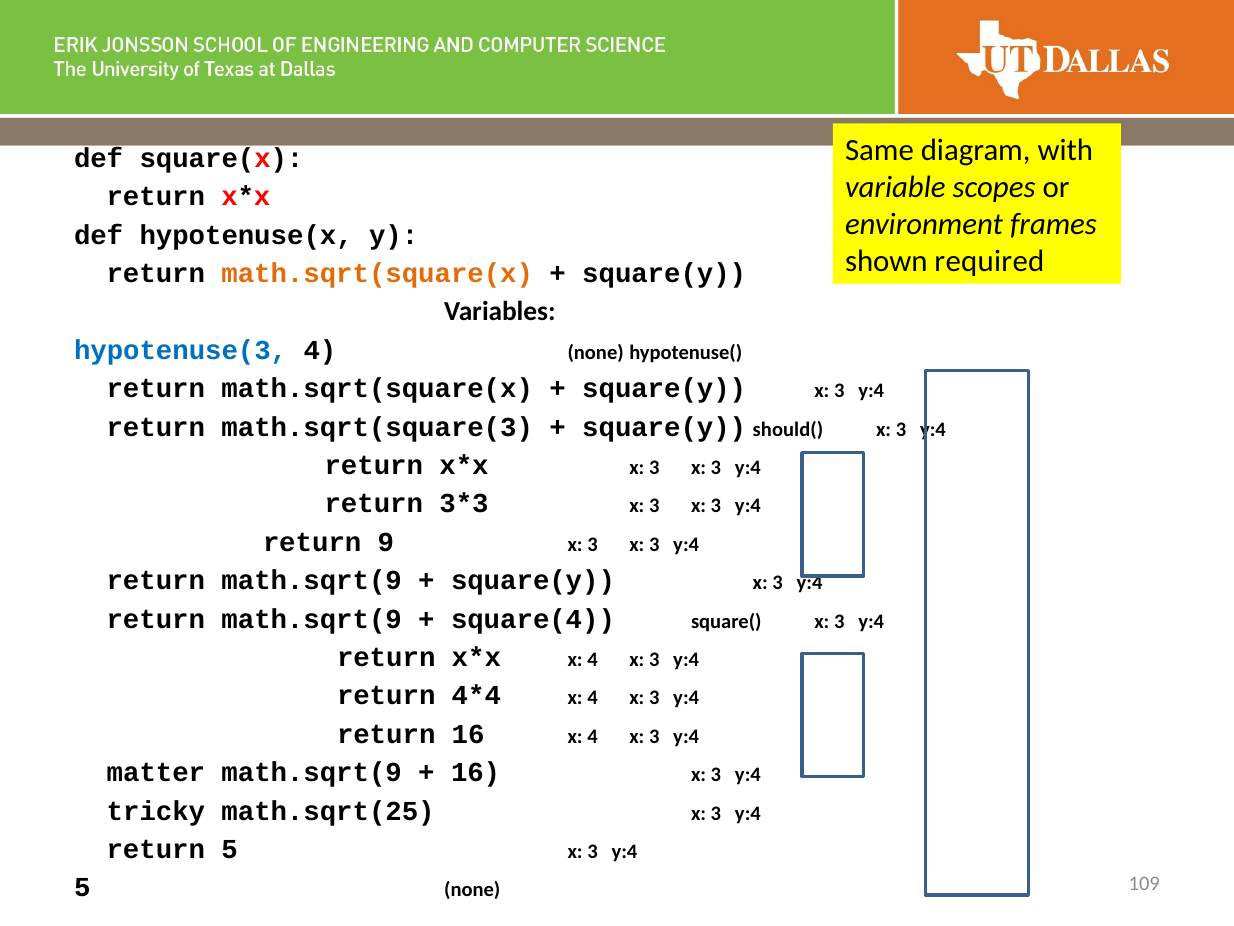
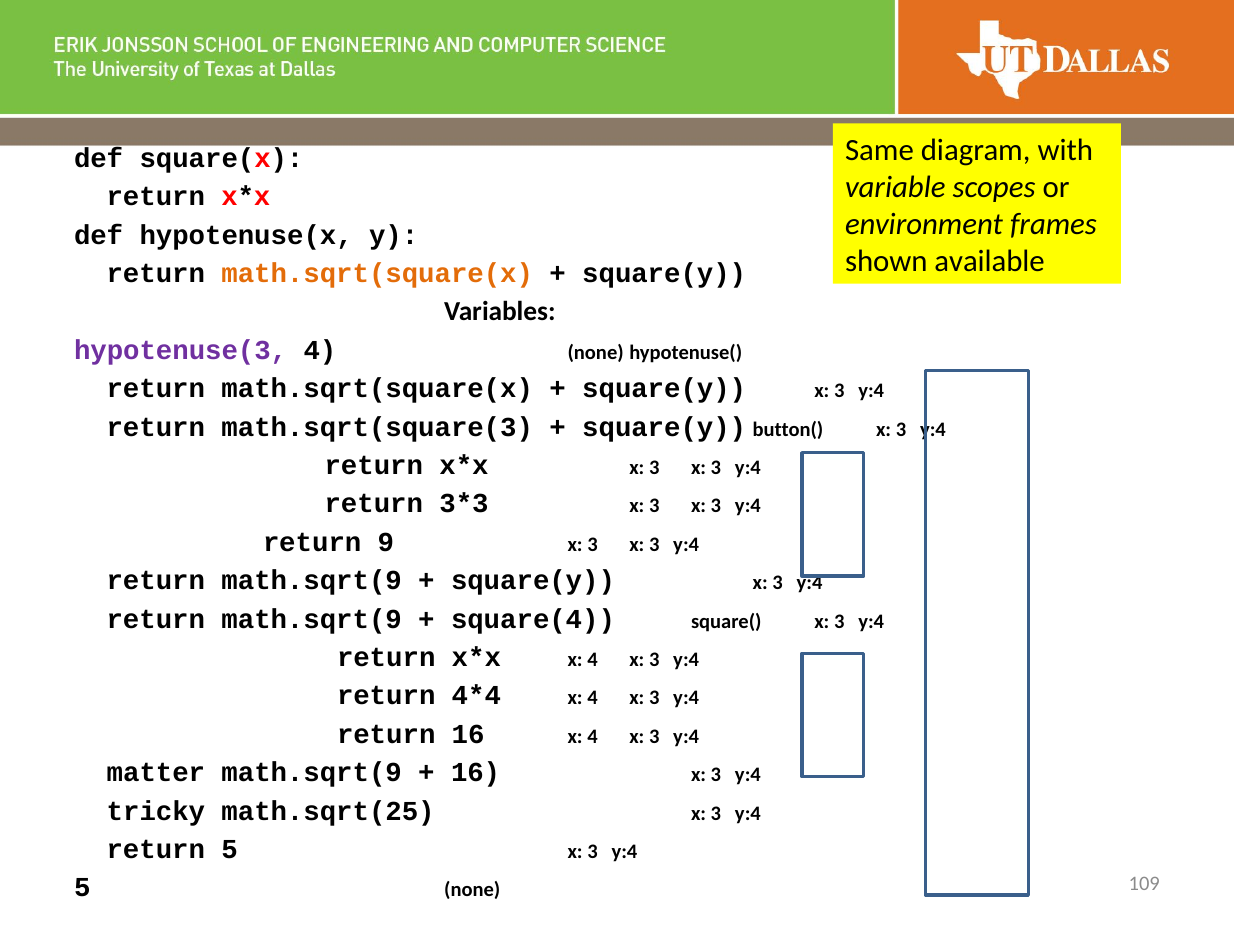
required: required -> available
hypotenuse(3 colour: blue -> purple
should(: should( -> button(
